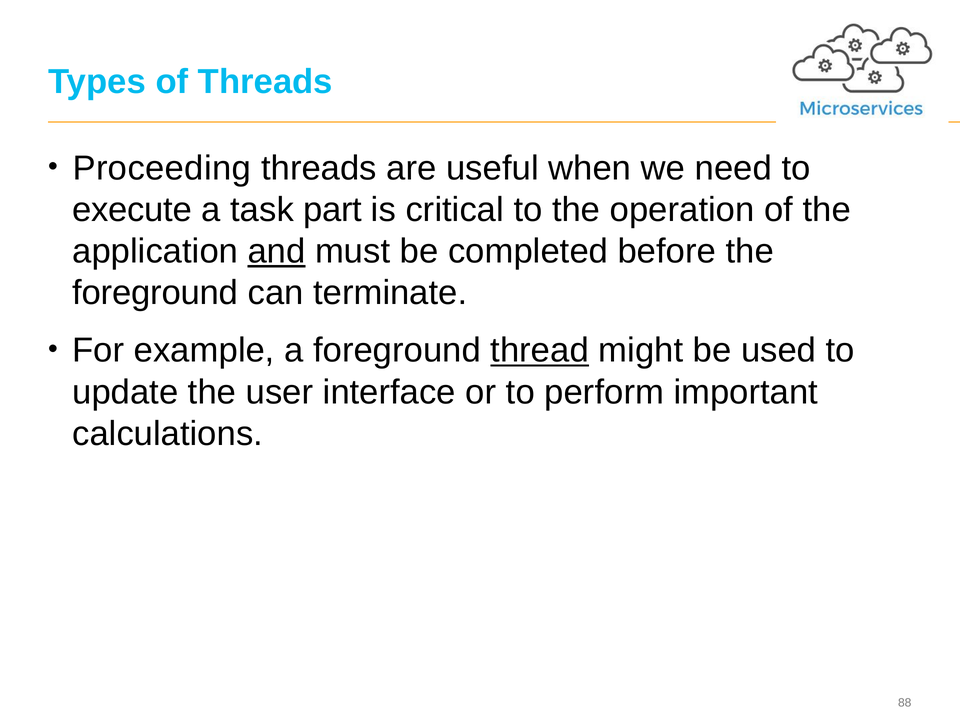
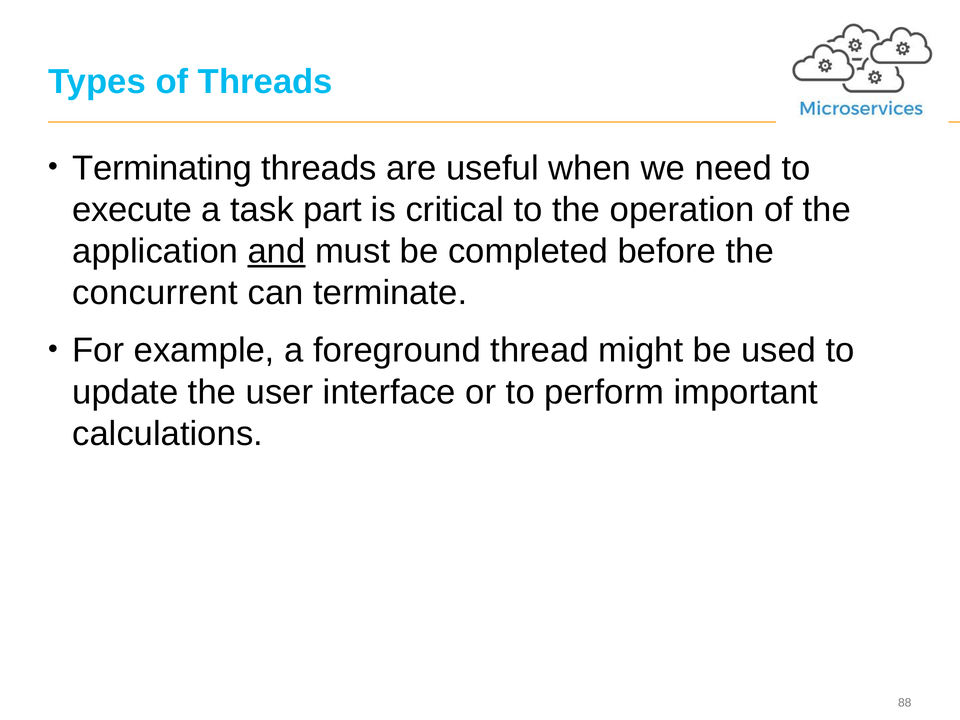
Proceeding: Proceeding -> Terminating
foreground at (155, 293): foreground -> concurrent
thread underline: present -> none
